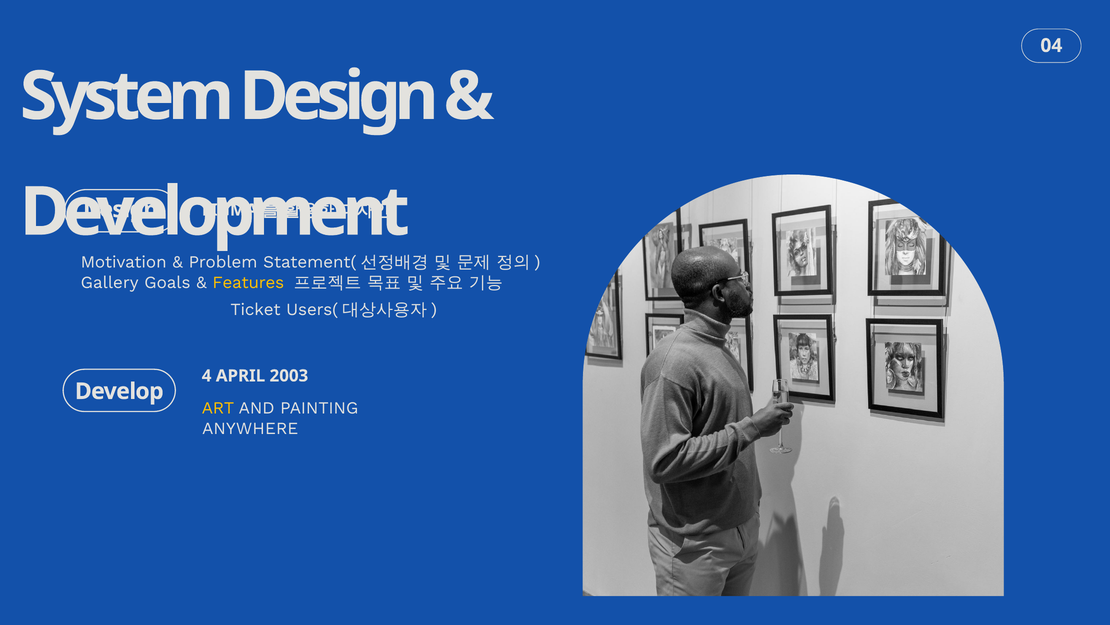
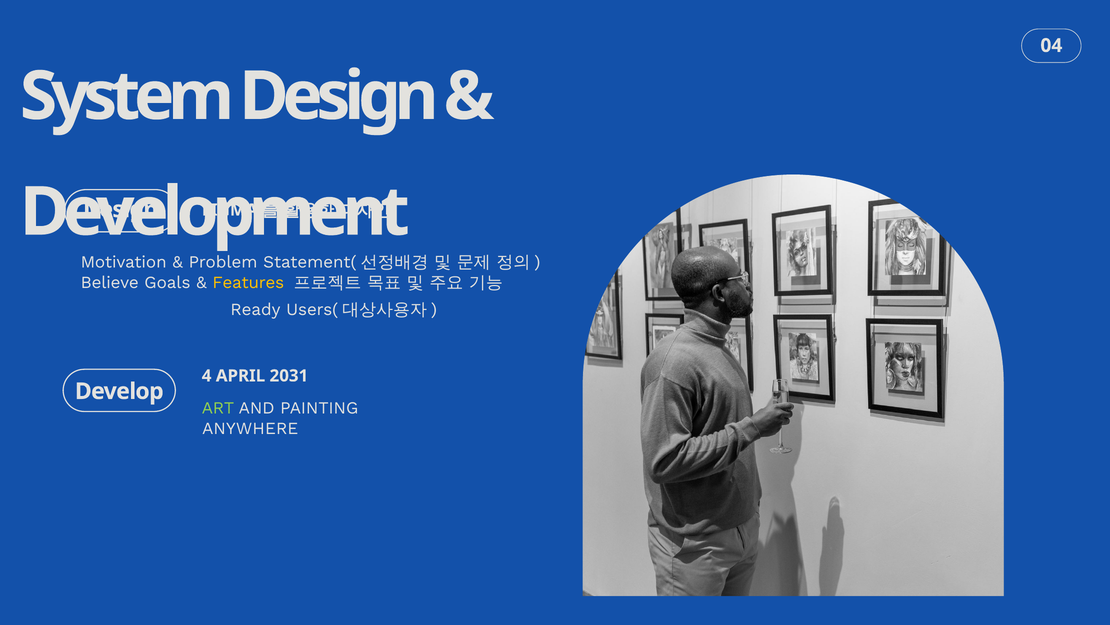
Gallery: Gallery -> Believe
Ticket: Ticket -> Ready
2003: 2003 -> 2031
ART colour: yellow -> light green
